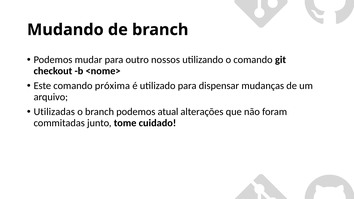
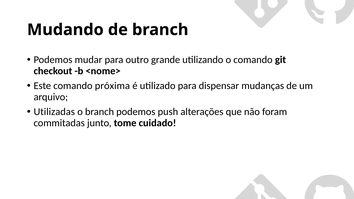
nossos: nossos -> grande
atual: atual -> push
